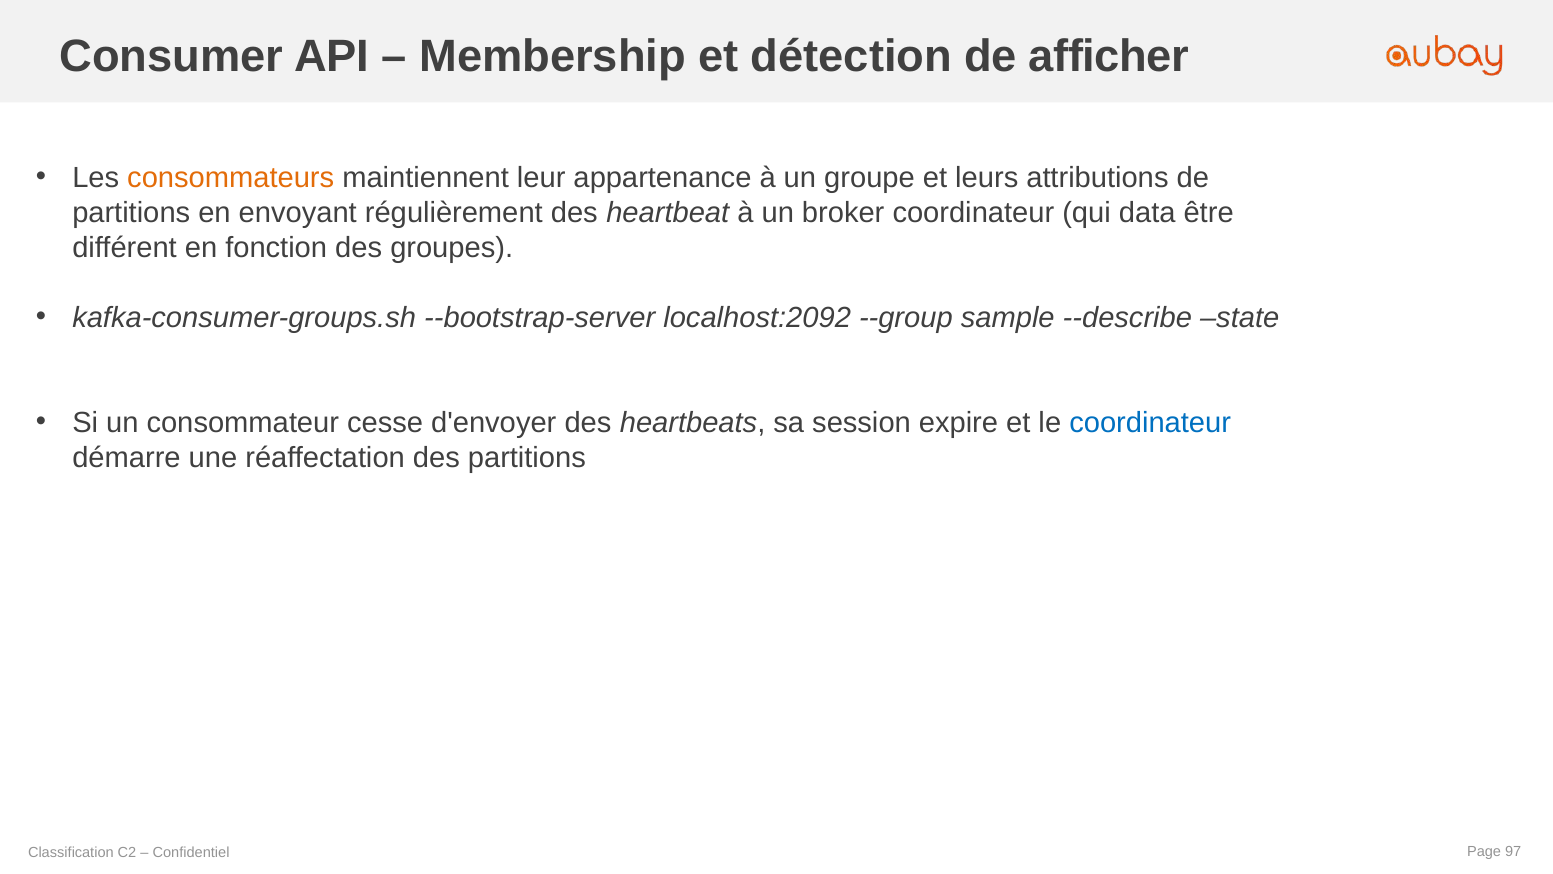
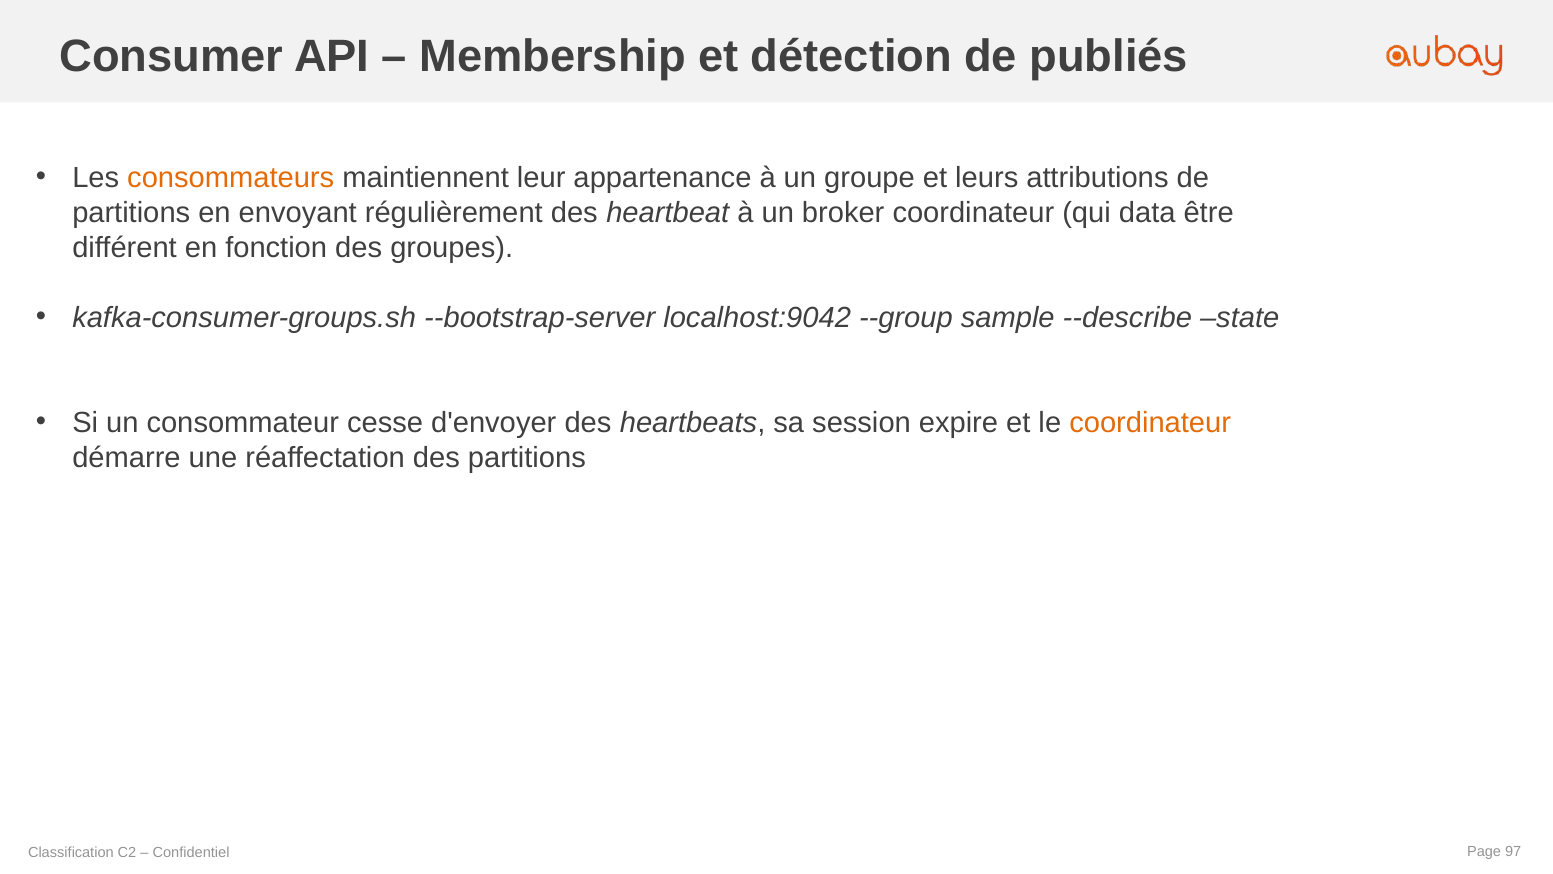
afficher: afficher -> publiés
localhost:2092: localhost:2092 -> localhost:9042
coordinateur at (1150, 422) colour: blue -> orange
